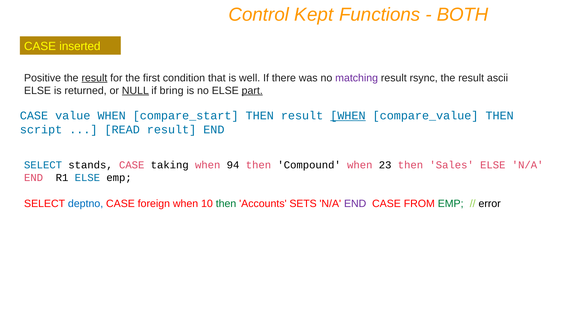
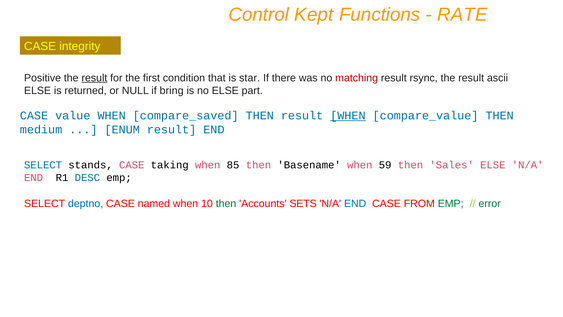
BOTH: BOTH -> RATE
inserted: inserted -> integrity
well: well -> star
matching colour: purple -> red
NULL underline: present -> none
part underline: present -> none
compare_start: compare_start -> compare_saved
script: script -> medium
READ: READ -> ENUM
94: 94 -> 85
Compound: Compound -> Basename
23: 23 -> 59
R1 ELSE: ELSE -> DESC
foreign: foreign -> named
END at (355, 203) colour: purple -> blue
error colour: black -> green
